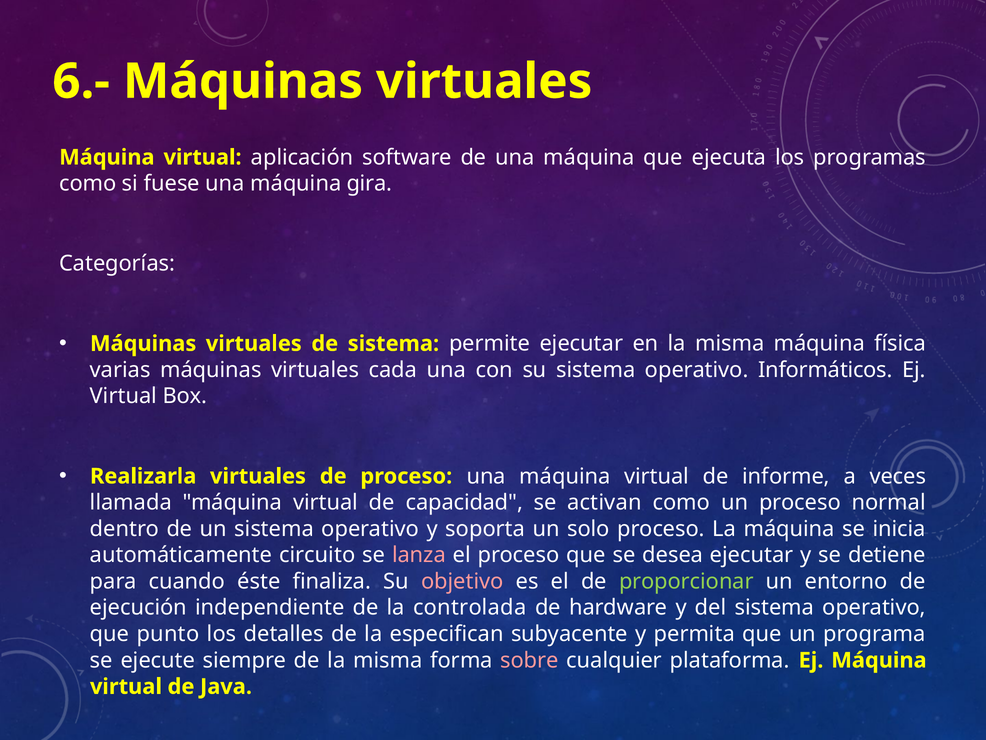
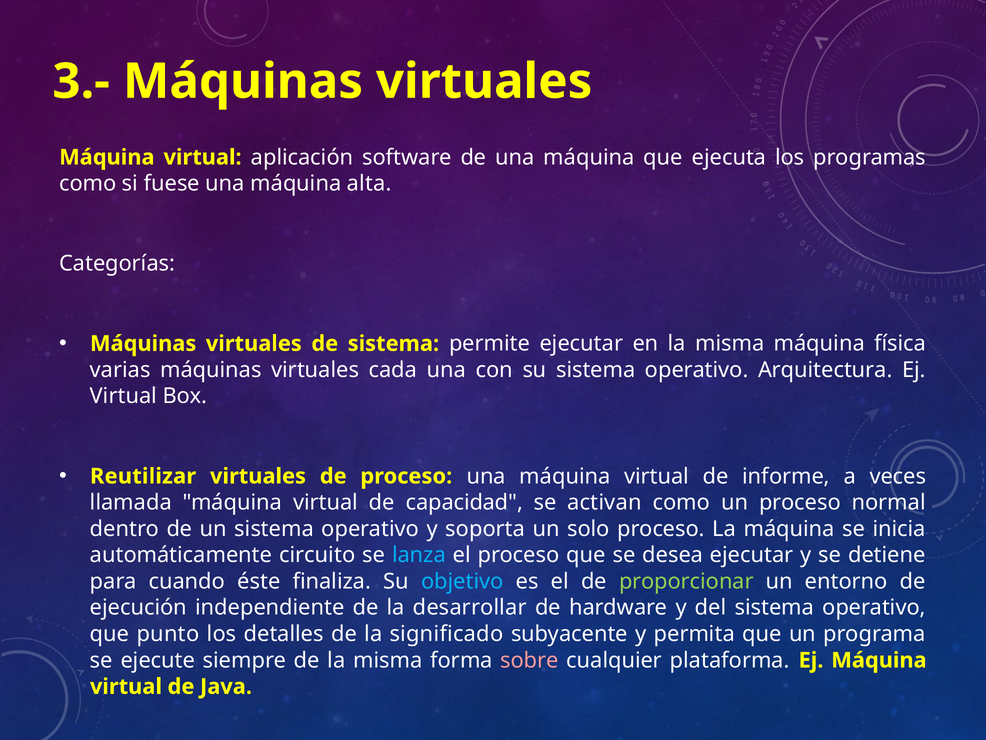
6.-: 6.- -> 3.-
gira: gira -> alta
Informáticos: Informáticos -> Arquitectura
Realizarla: Realizarla -> Reutilizar
lanza colour: pink -> light blue
objetivo colour: pink -> light blue
controlada: controlada -> desarrollar
especifican: especifican -> significado
